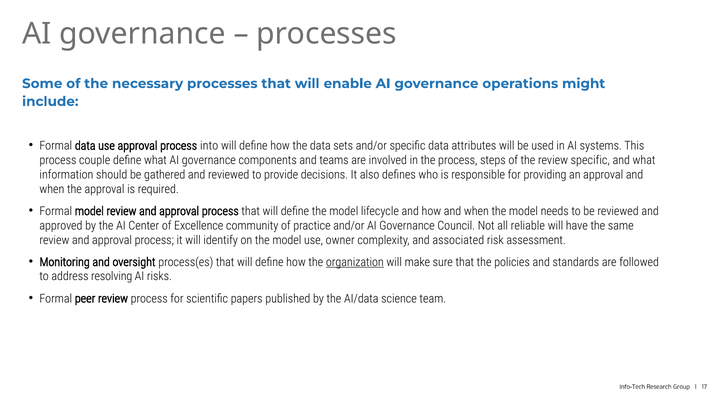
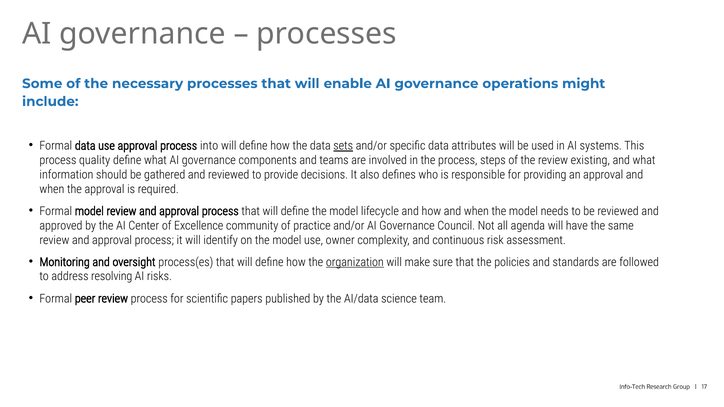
sets underline: none -> present
couple: couple -> quality
review specific: specific -> existing
reliable: reliable -> agenda
associated: associated -> continuous
